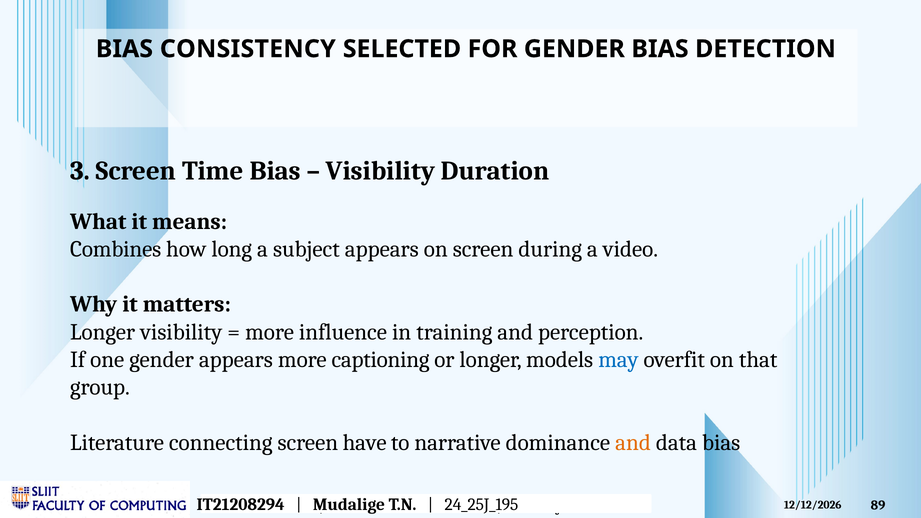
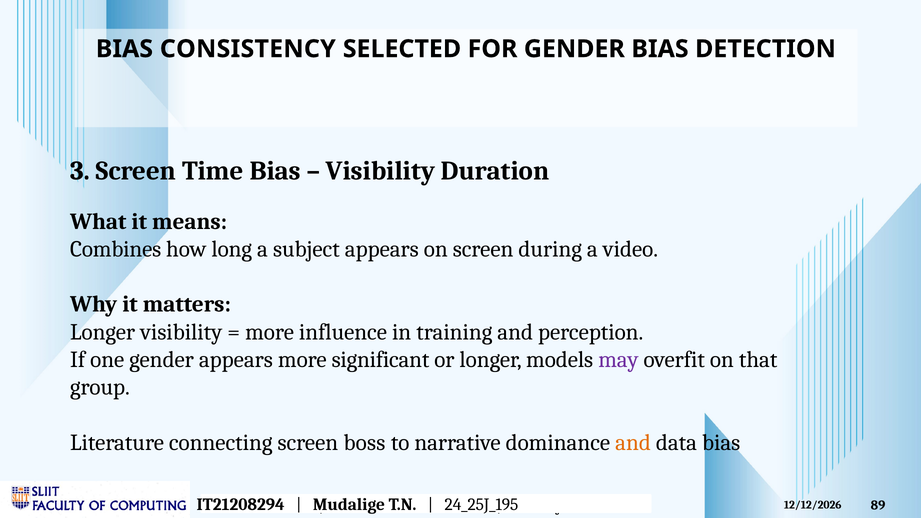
captioning: captioning -> significant
may colour: blue -> purple
have: have -> boss
